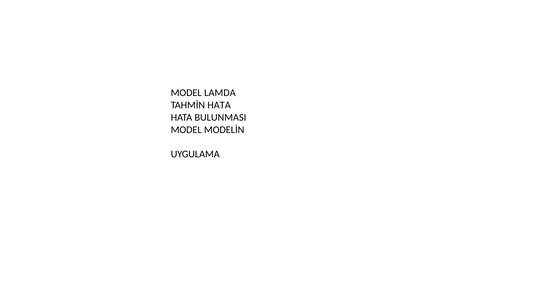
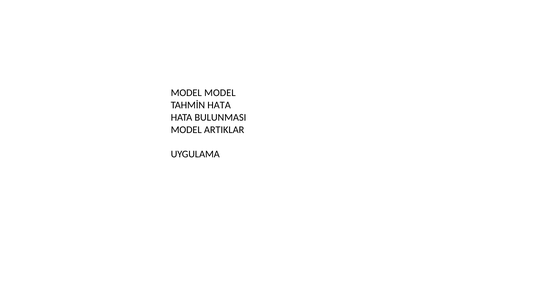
MODEL LAMDA: LAMDA -> MODEL
MODELİN: MODELİN -> ARTIKLAR
